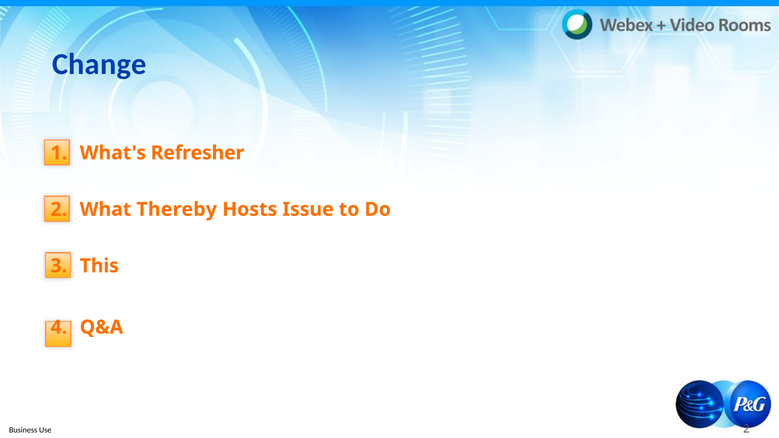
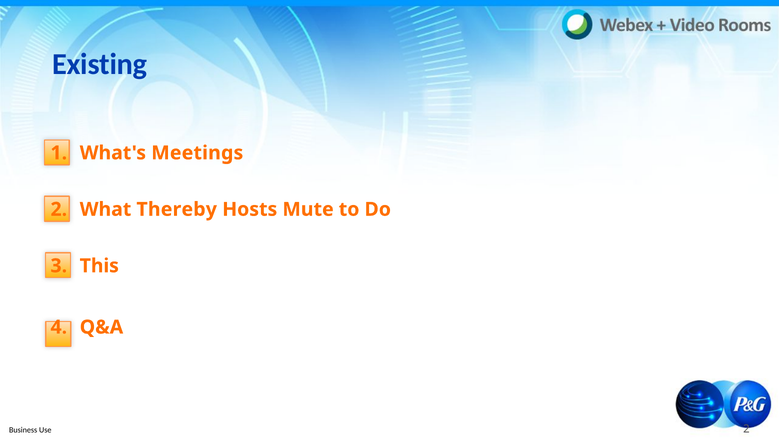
Change: Change -> Existing
Refresher: Refresher -> Meetings
Issue: Issue -> Mute
